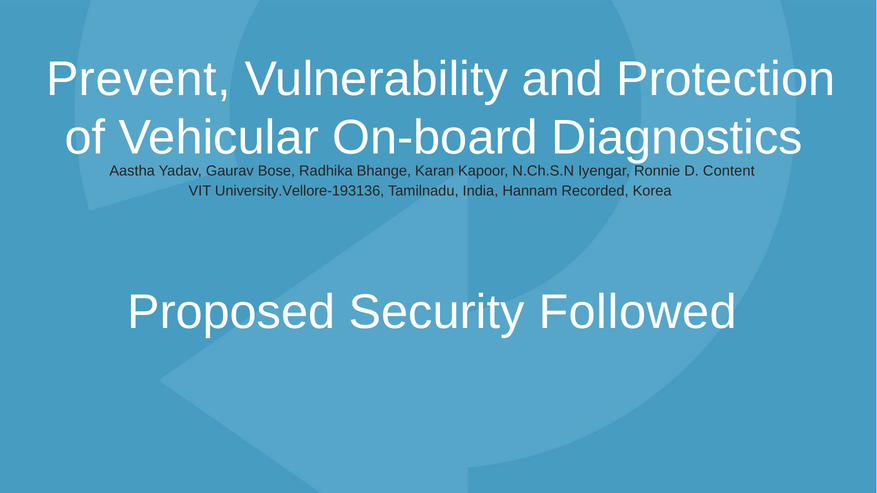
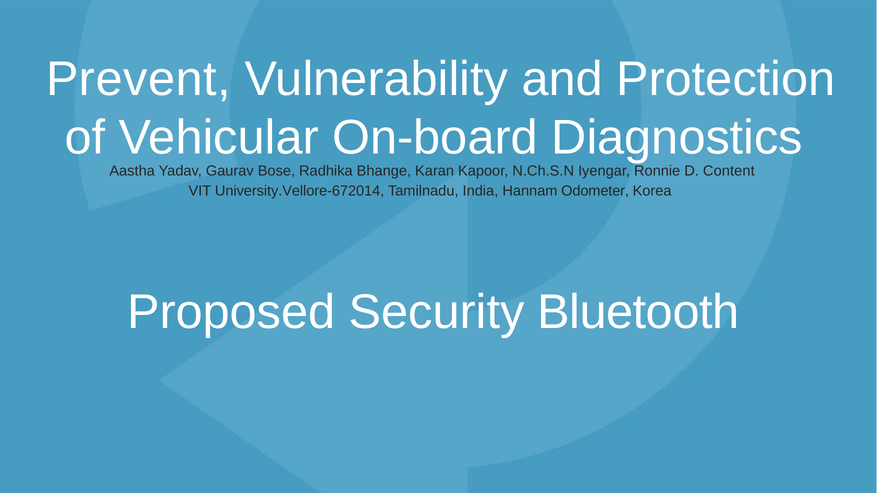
University.Vellore-193136: University.Vellore-193136 -> University.Vellore-672014
Recorded: Recorded -> Odometer
Followed: Followed -> Bluetooth
